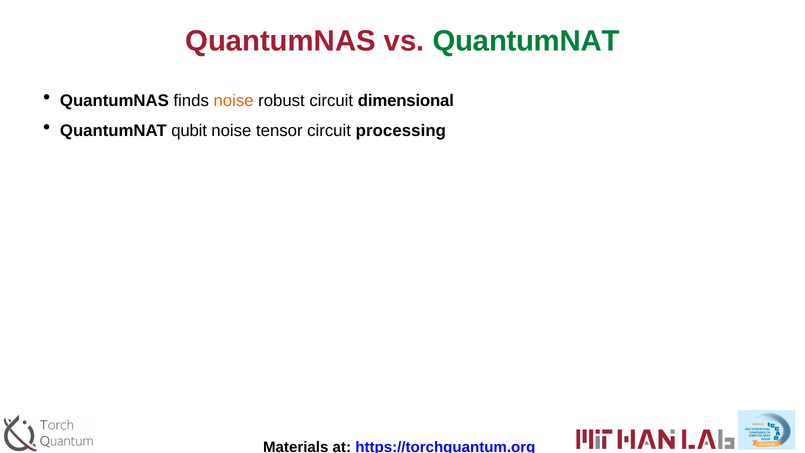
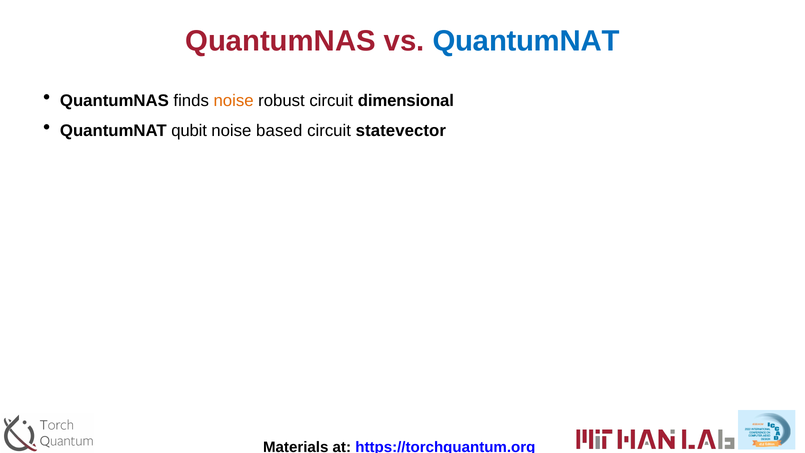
QuantumNAT at (526, 41) colour: green -> blue
tensor: tensor -> based
processing: processing -> statevector
